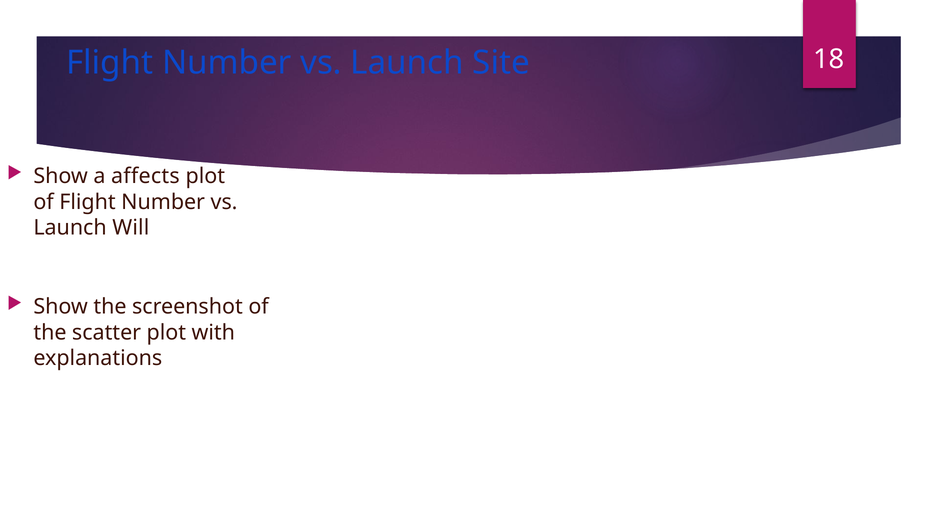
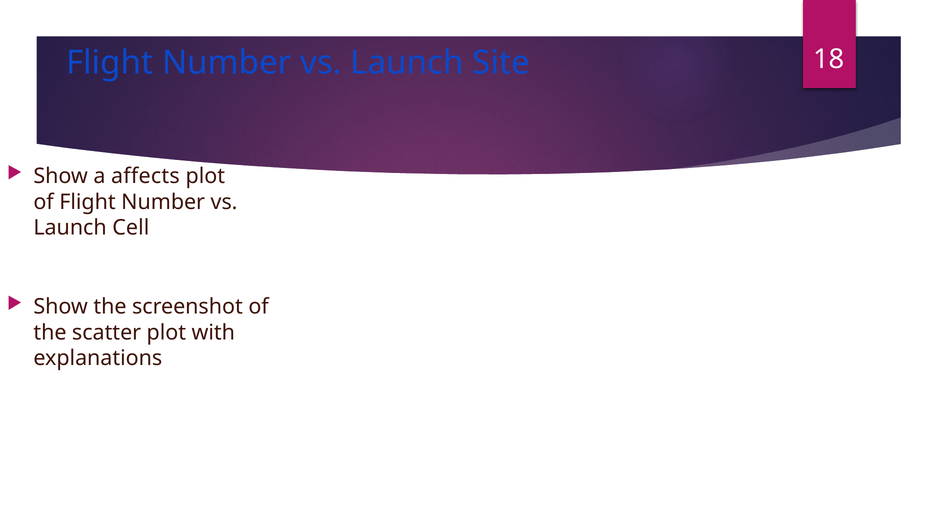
Will: Will -> Cell
